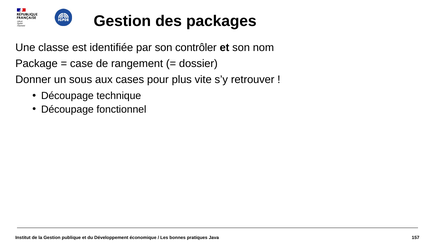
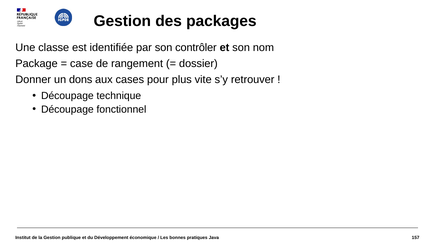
sous: sous -> dons
